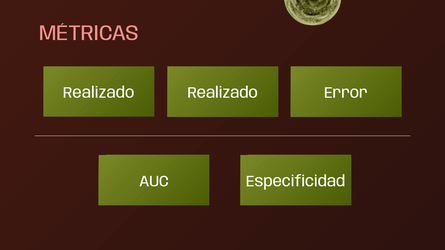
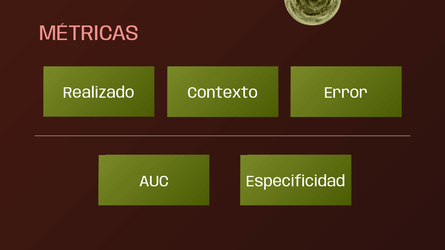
Realizado at (223, 93): Realizado -> Contexto
